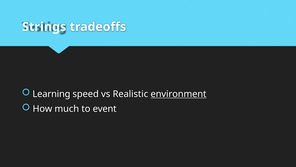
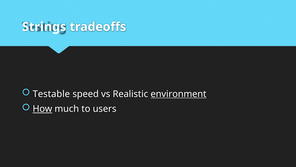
Learning: Learning -> Testable
How underline: none -> present
event: event -> users
